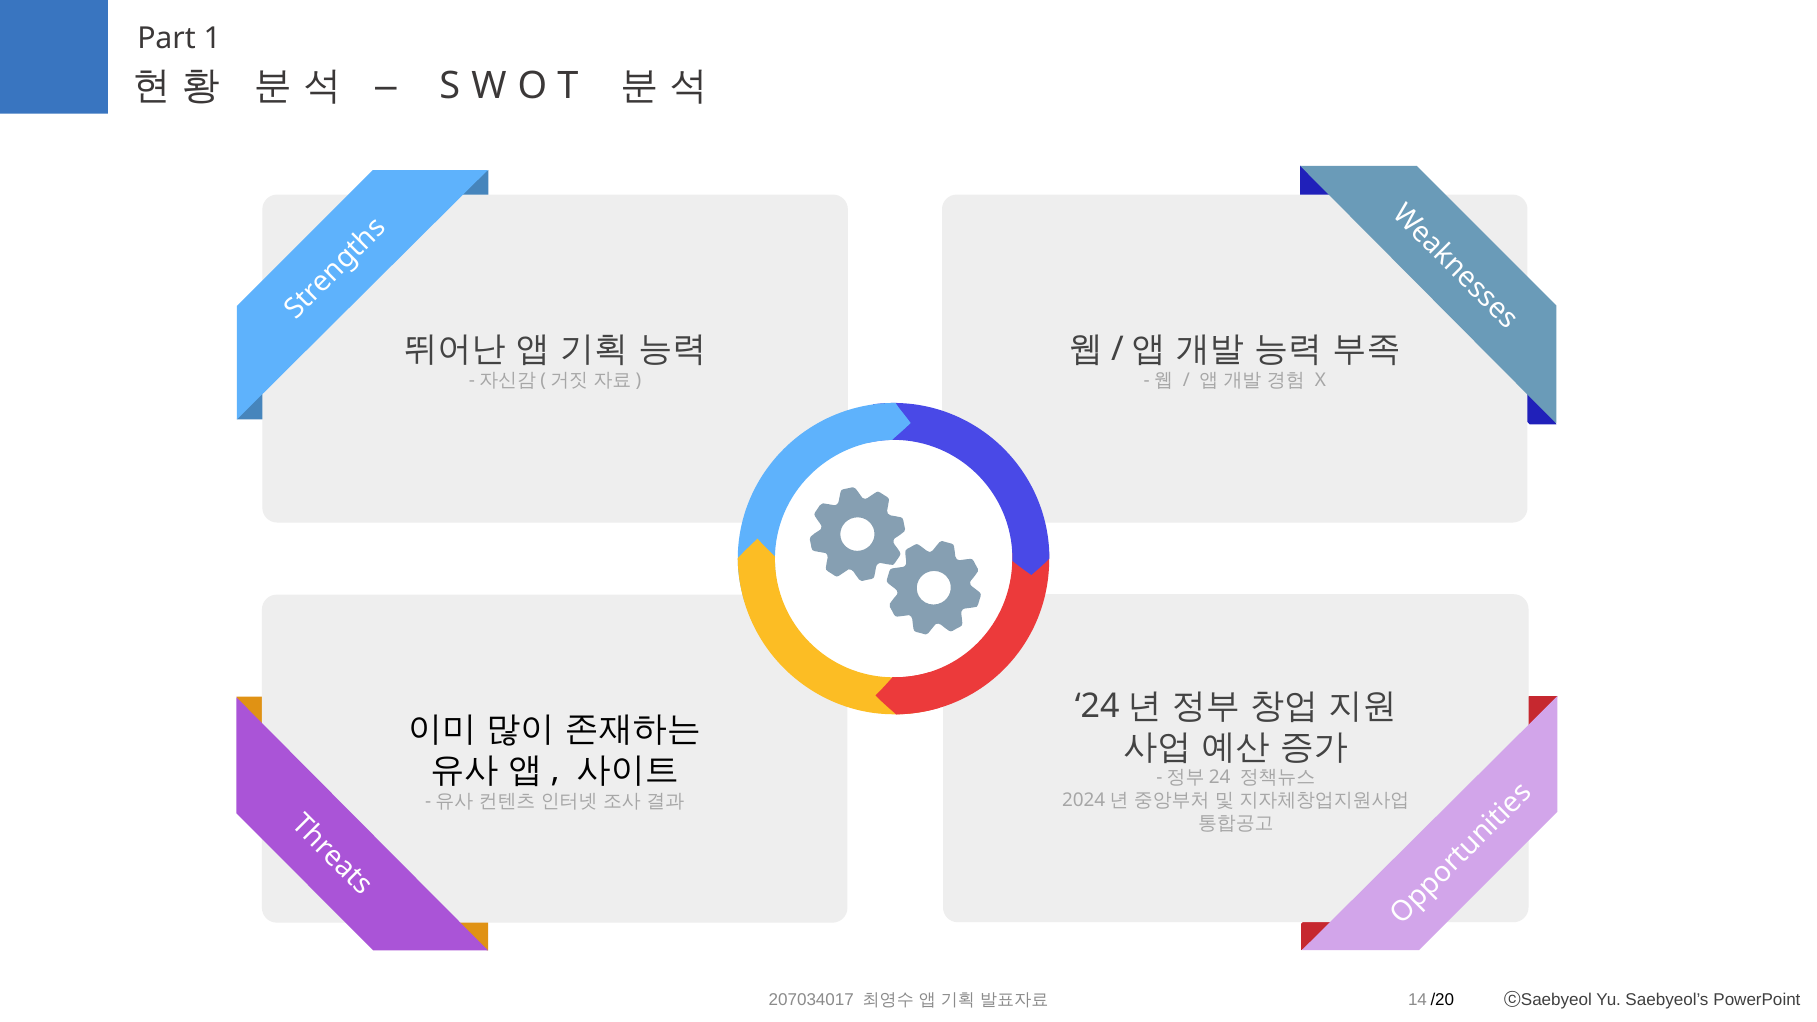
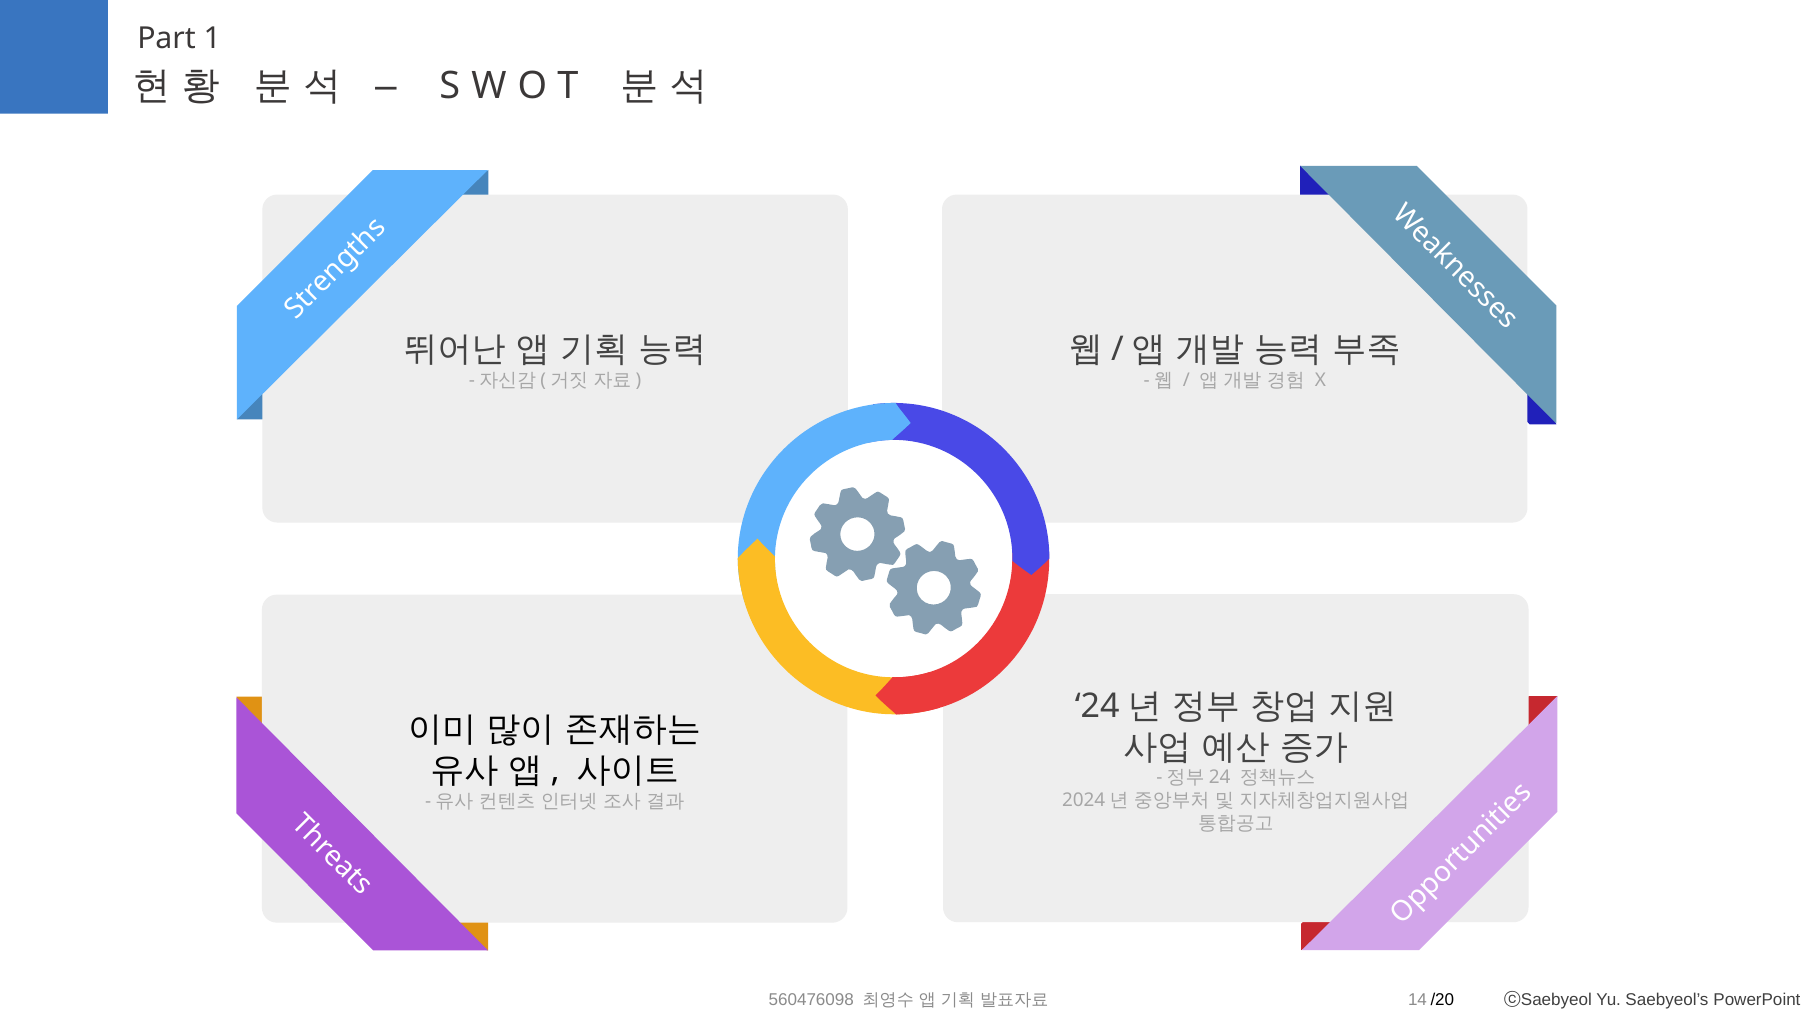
207034017: 207034017 -> 560476098
